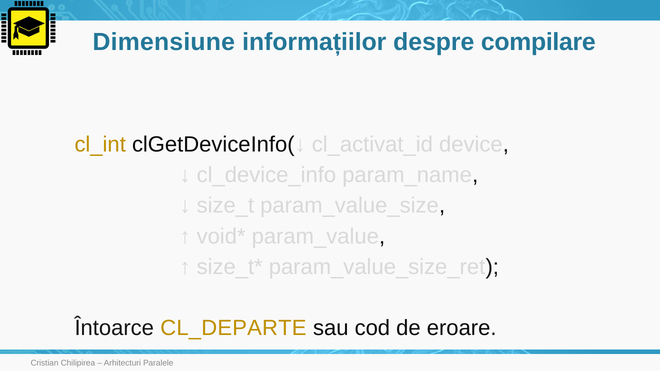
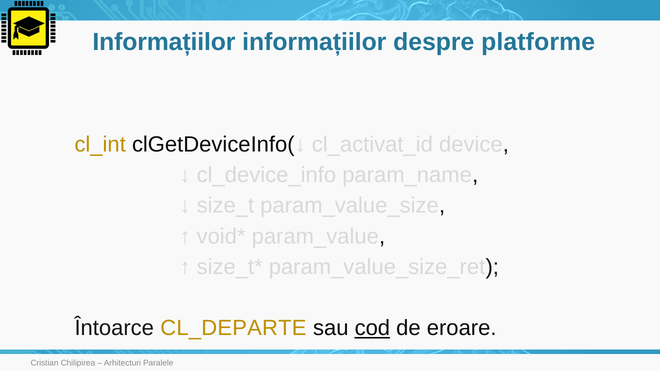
Dimensiune at (164, 42): Dimensiune -> Informațiilor
compilare: compilare -> platforme
cod underline: none -> present
